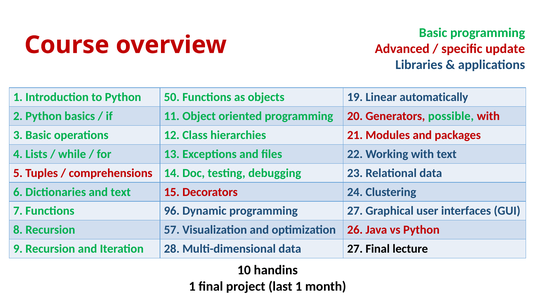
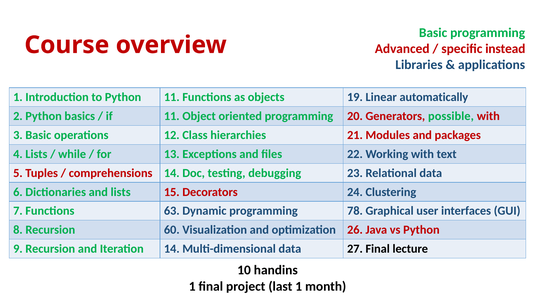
update: update -> instead
Python 50: 50 -> 11
and text: text -> lists
96: 96 -> 63
programming 27: 27 -> 78
57: 57 -> 60
Iteration 28: 28 -> 14
